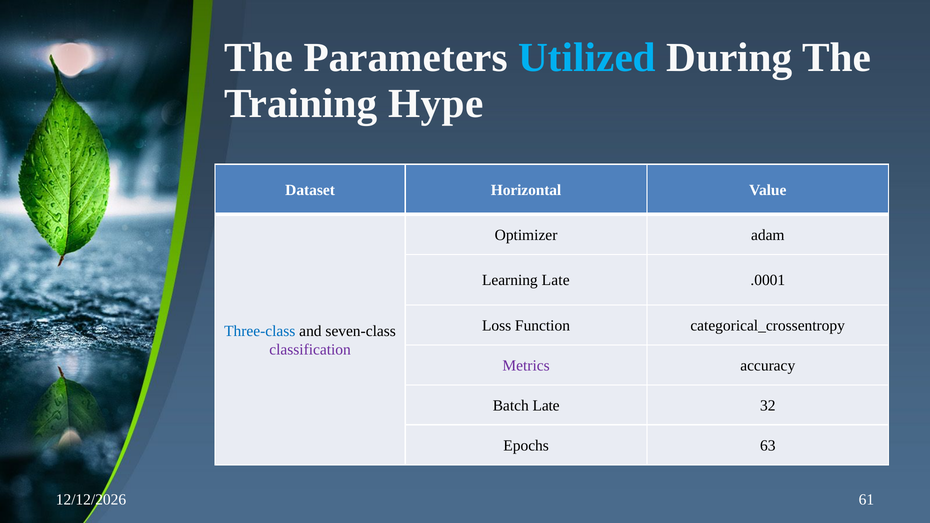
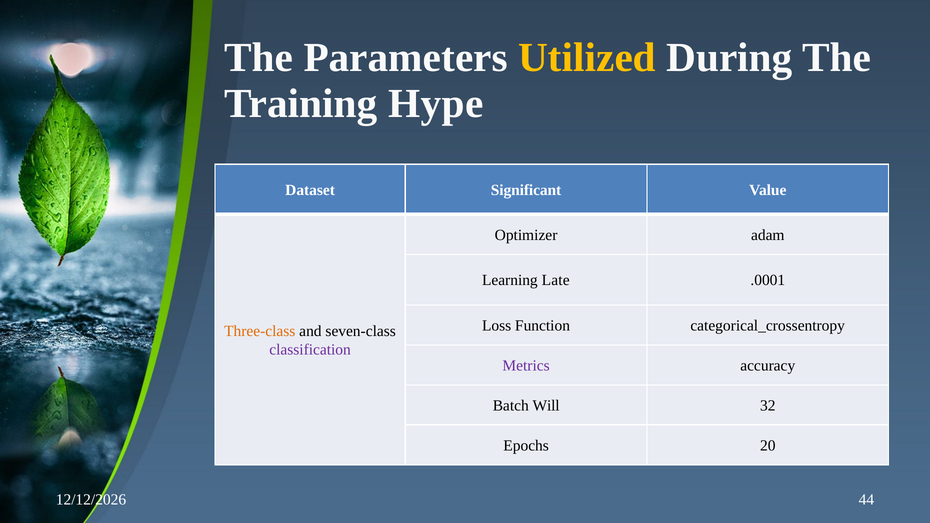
Utilized colour: light blue -> yellow
Horizontal: Horizontal -> Significant
Three-class colour: blue -> orange
Batch Late: Late -> Will
63: 63 -> 20
61: 61 -> 44
